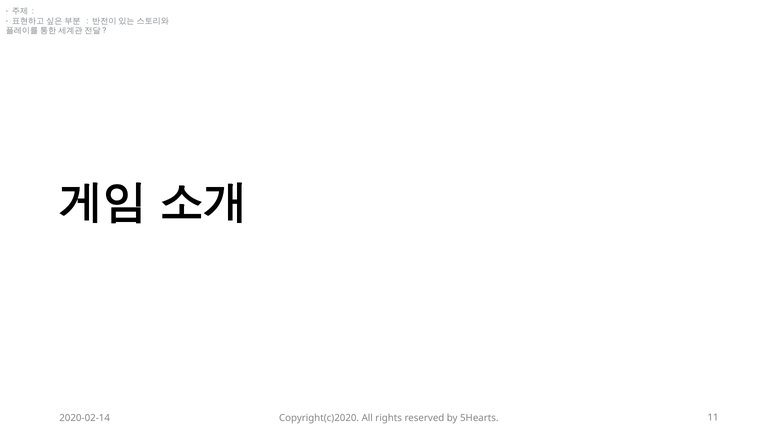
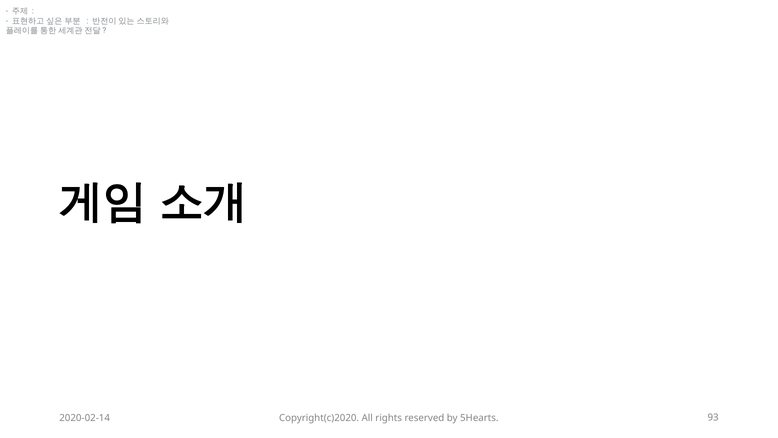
11: 11 -> 93
